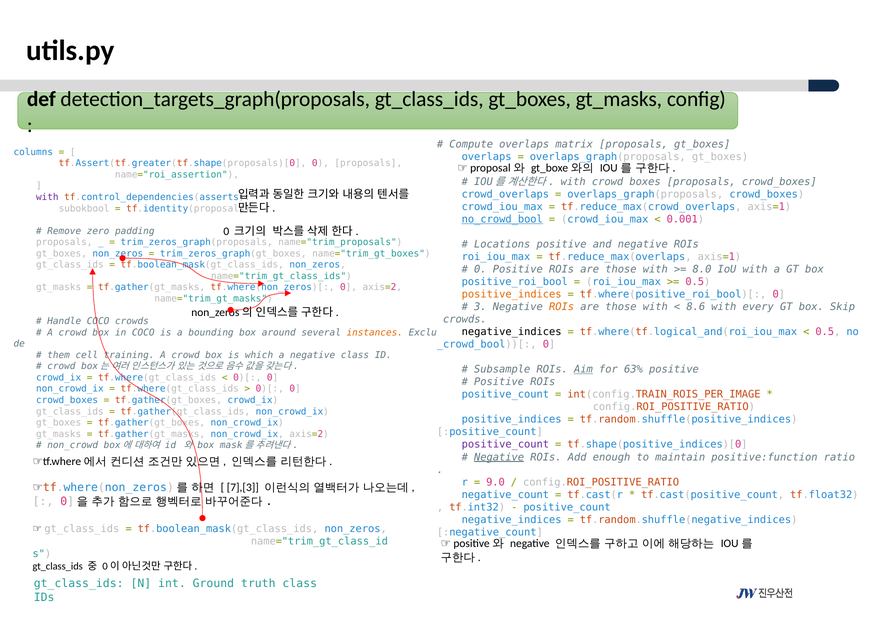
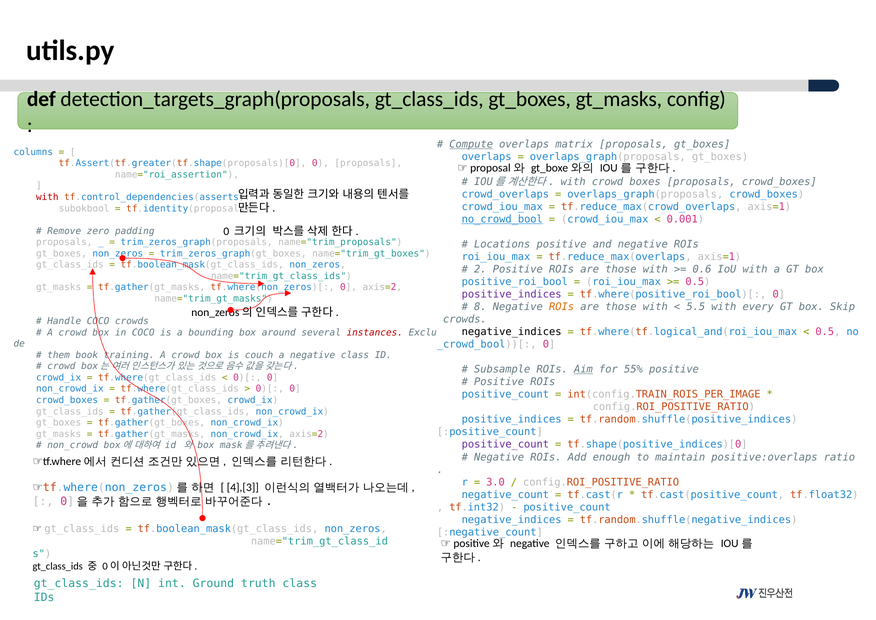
Compute underline: none -> present
with at (47, 197) colour: purple -> red
0 at (480, 269): 0 -> 2
8.0: 8.0 -> 0.6
positive_indices at (512, 294) colour: orange -> purple
3: 3 -> 8
8.6: 8.6 -> 5.5
instances colour: orange -> red
cell: cell -> book
which: which -> couch
63%: 63% -> 55%
Negative at (499, 457) underline: present -> none
positive:function: positive:function -> positive:overlaps
9.0: 9.0 -> 3.0
7],[3: 7],[3 -> 4],[3
